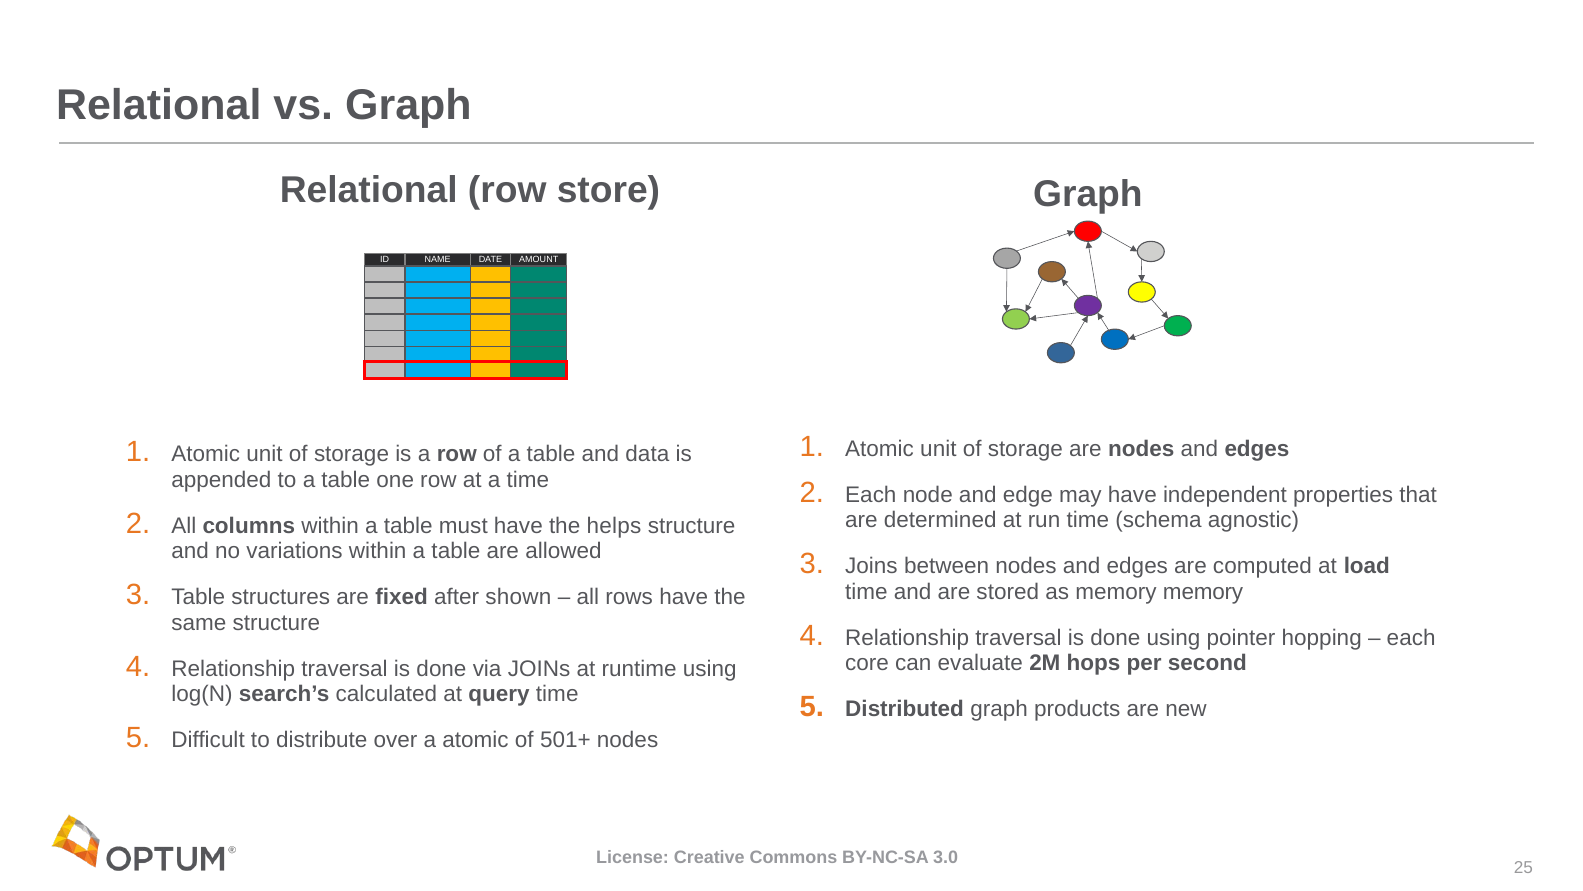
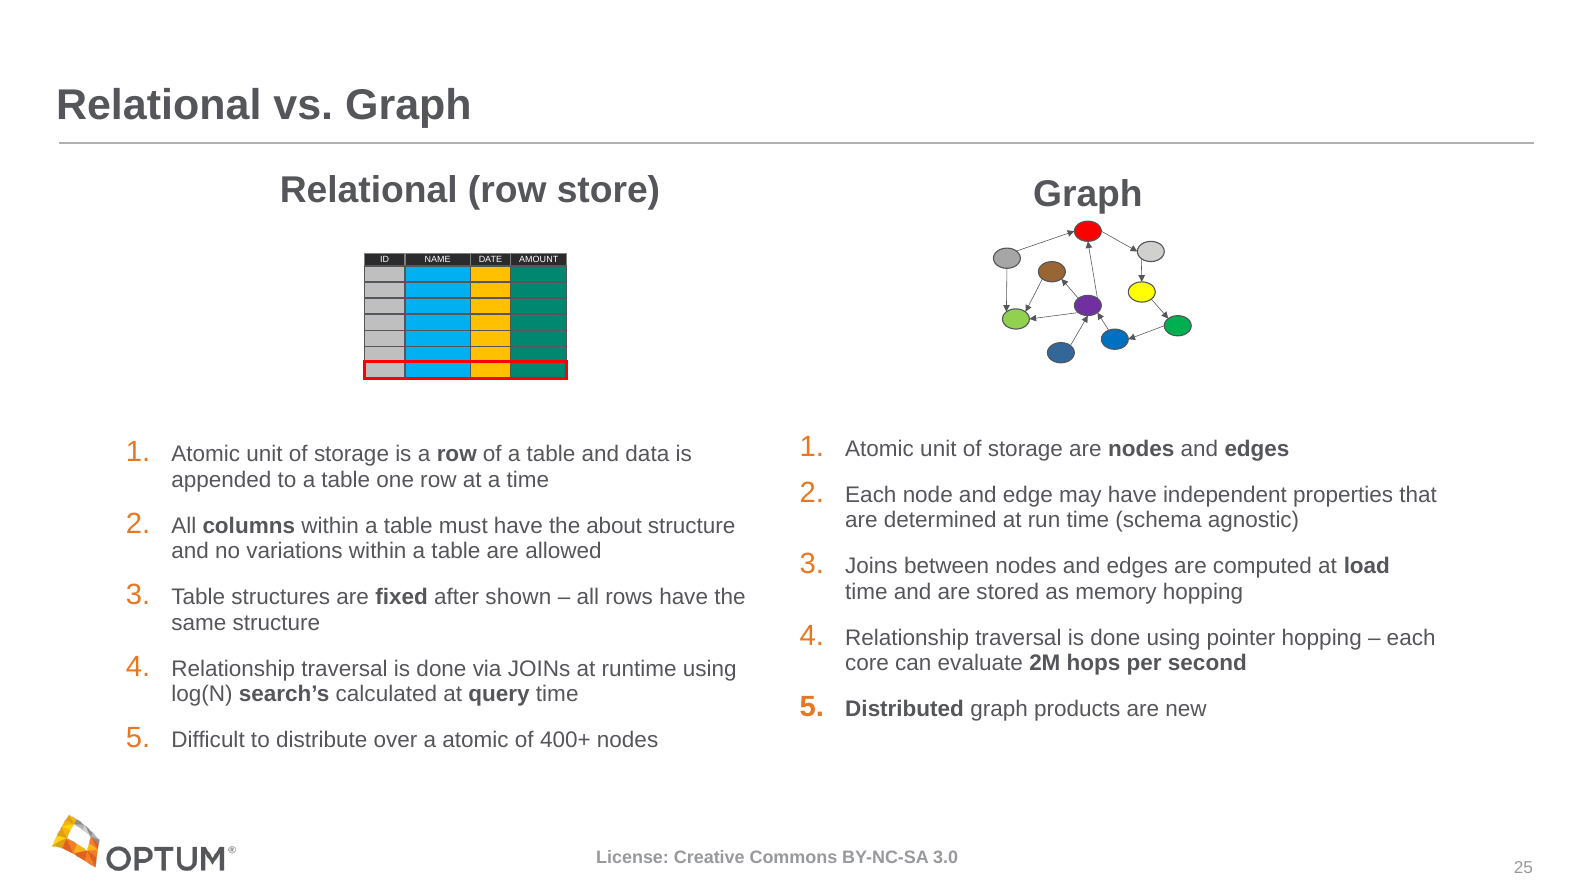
helps: helps -> about
memory memory: memory -> hopping
501+: 501+ -> 400+
